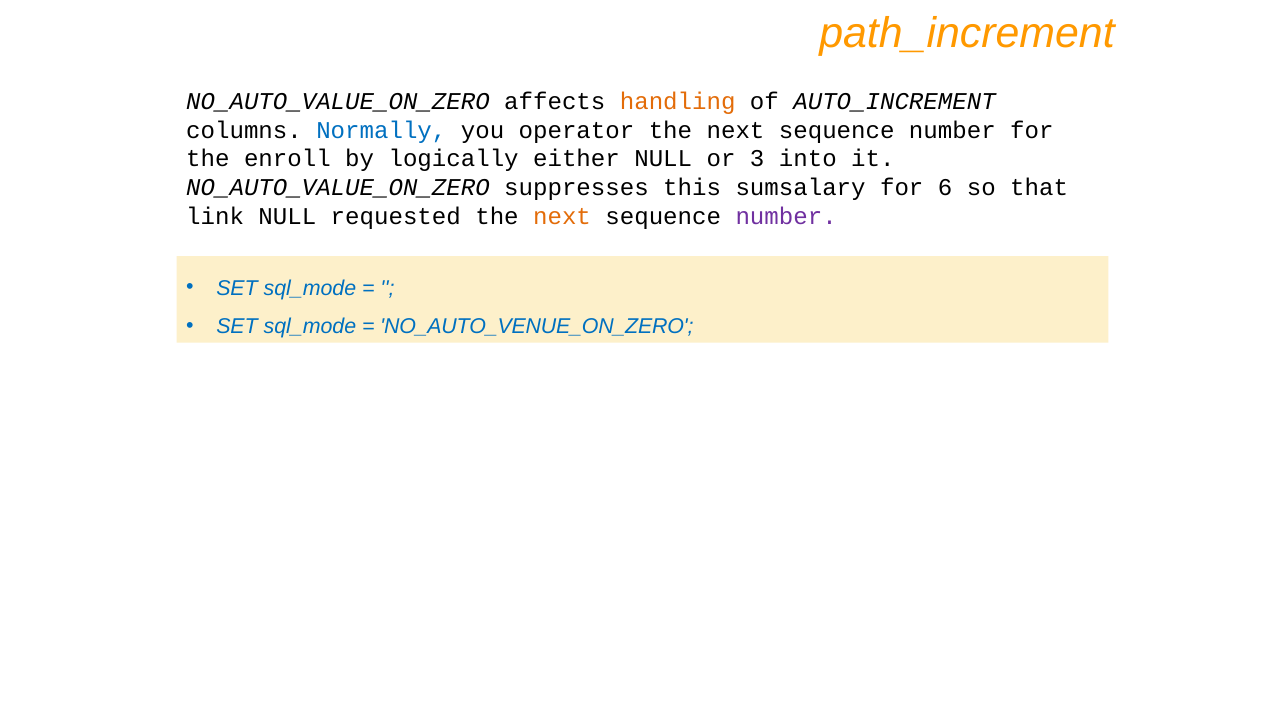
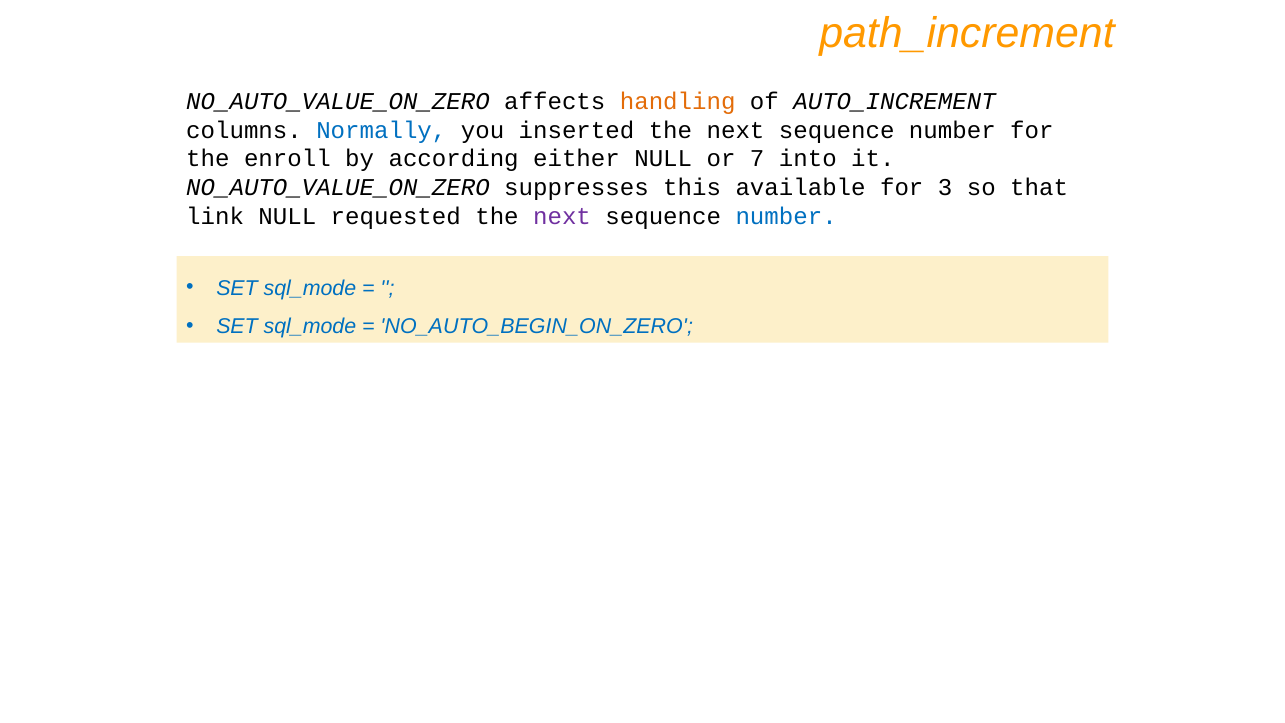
operator: operator -> inserted
logically: logically -> according
3: 3 -> 7
sumsalary: sumsalary -> available
6: 6 -> 3
next at (562, 217) colour: orange -> purple
number at (786, 217) colour: purple -> blue
NO_AUTO_VENUE_ON_ZERO: NO_AUTO_VENUE_ON_ZERO -> NO_AUTO_BEGIN_ON_ZERO
